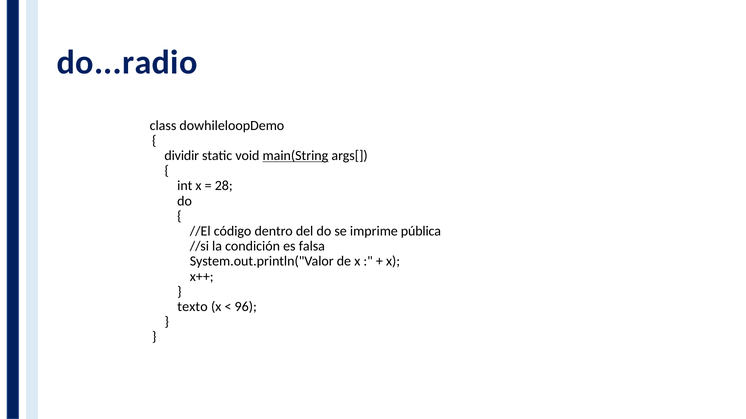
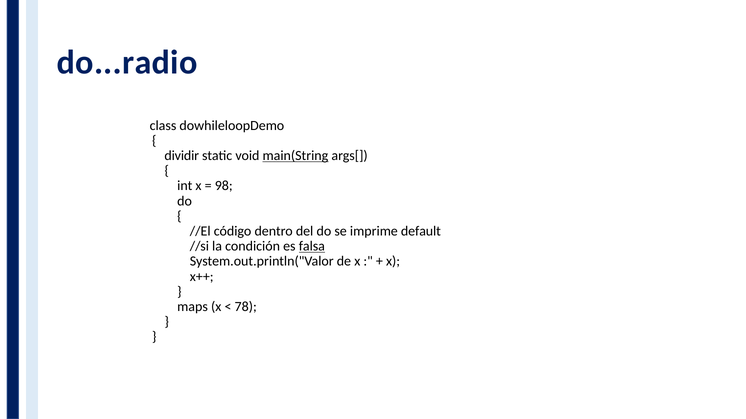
28: 28 -> 98
pública: pública -> default
falsa underline: none -> present
texto: texto -> maps
96: 96 -> 78
